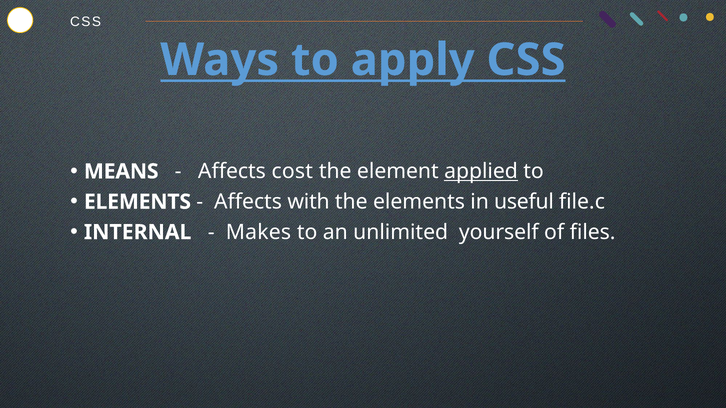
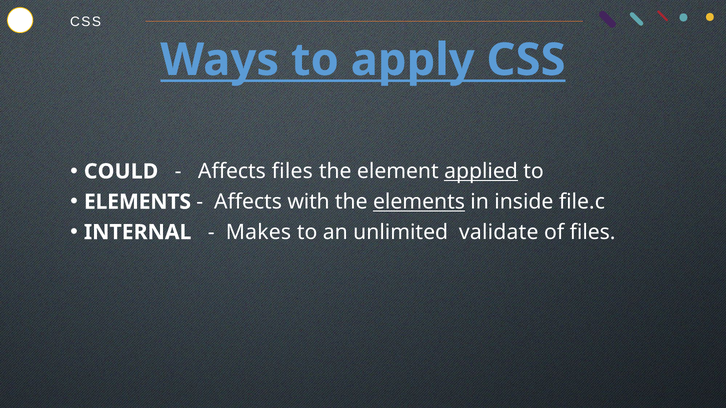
MEANS: MEANS -> COULD
Affects cost: cost -> files
elements at (419, 202) underline: none -> present
useful: useful -> inside
yourself: yourself -> validate
